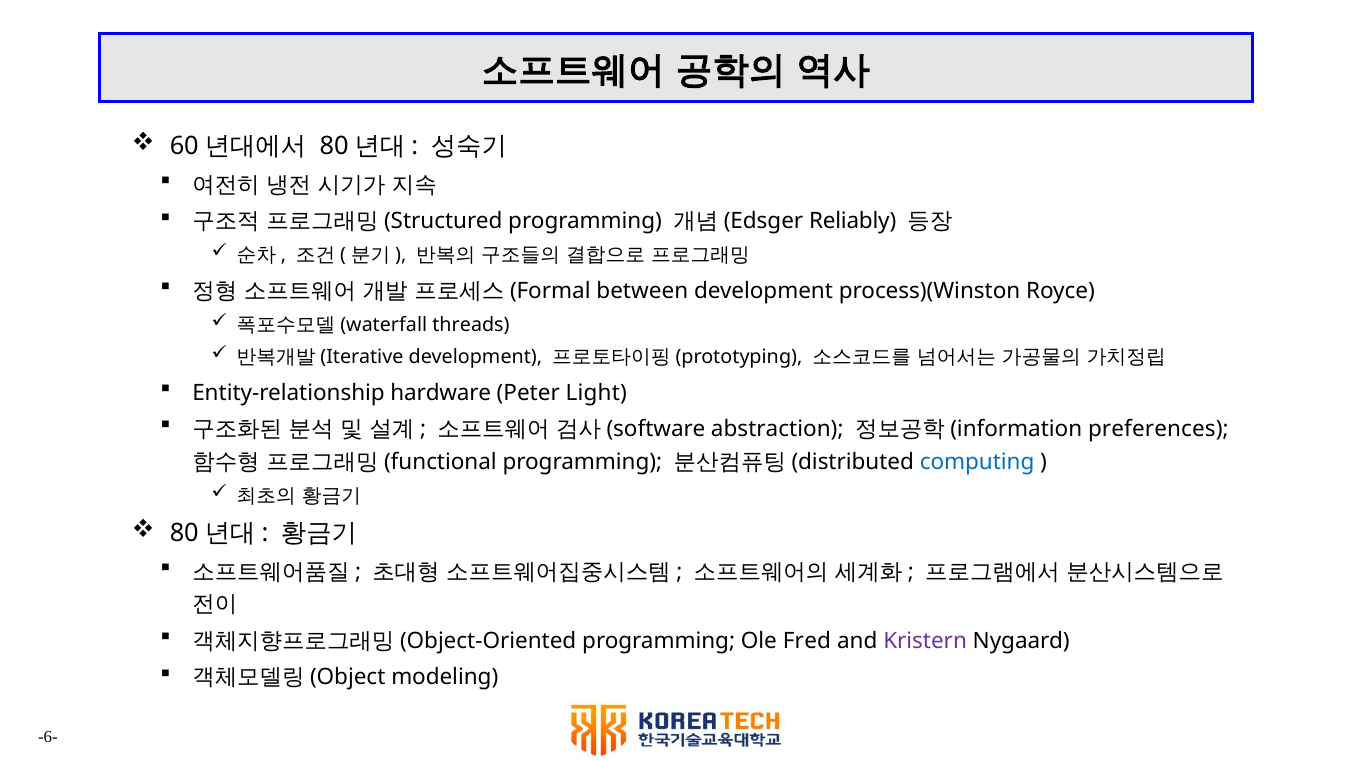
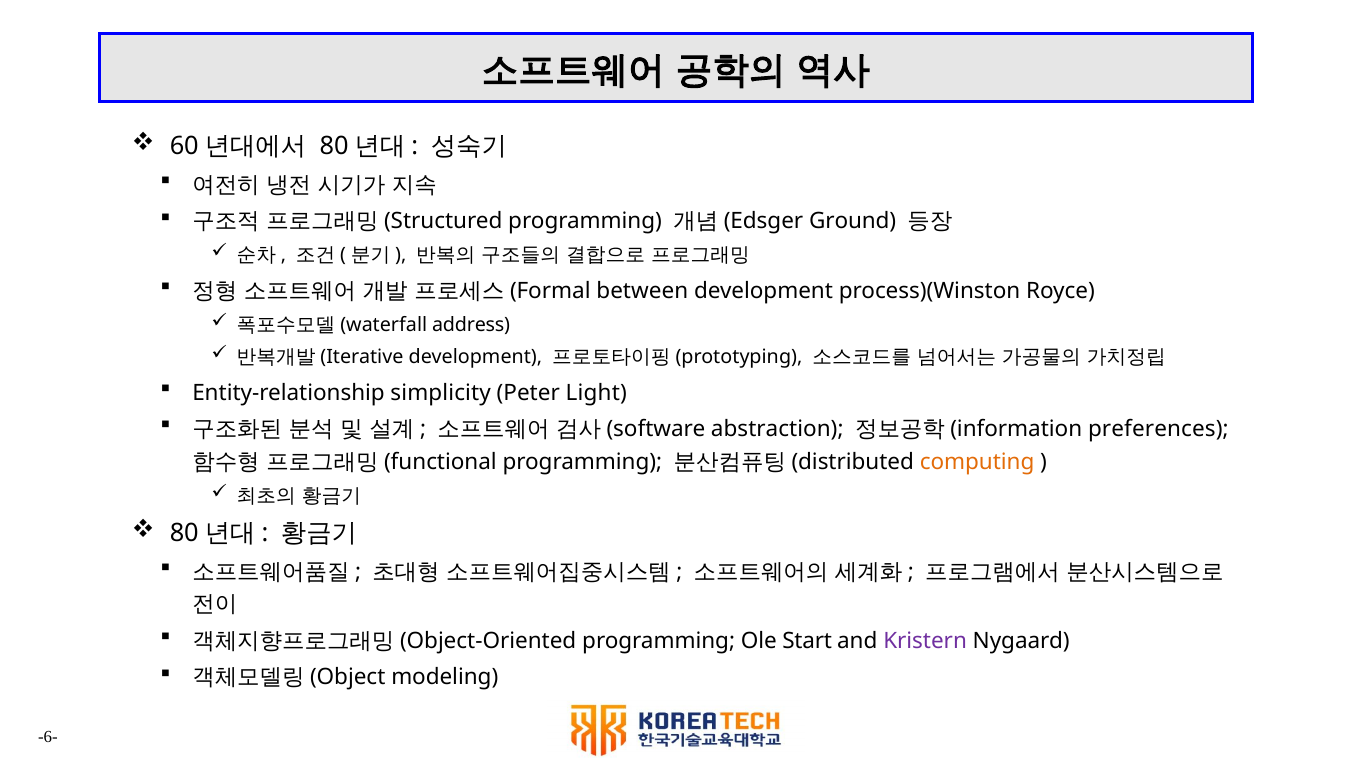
Reliably: Reliably -> Ground
threads: threads -> address
hardware: hardware -> simplicity
computing colour: blue -> orange
Fred: Fred -> Start
